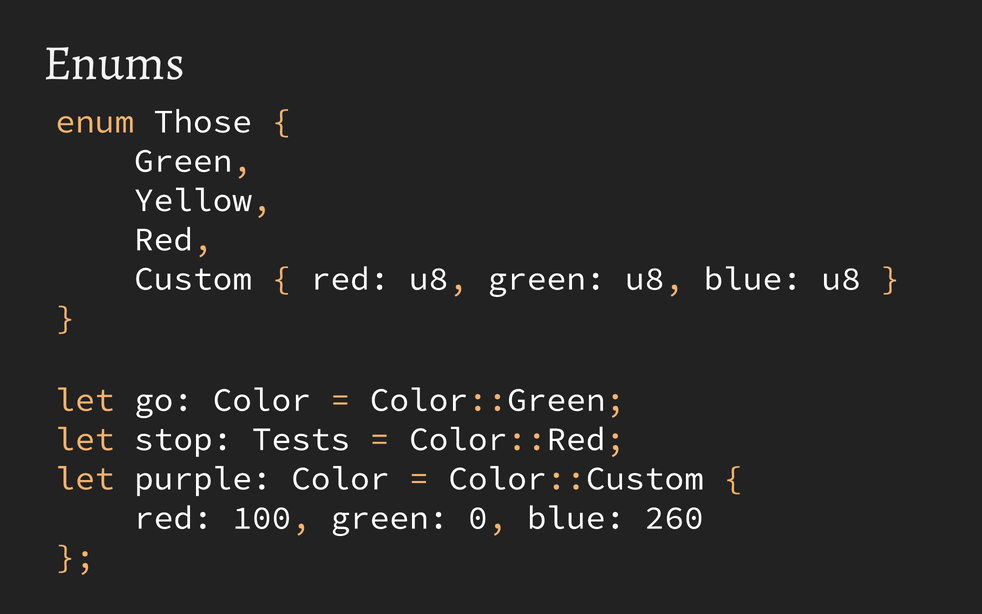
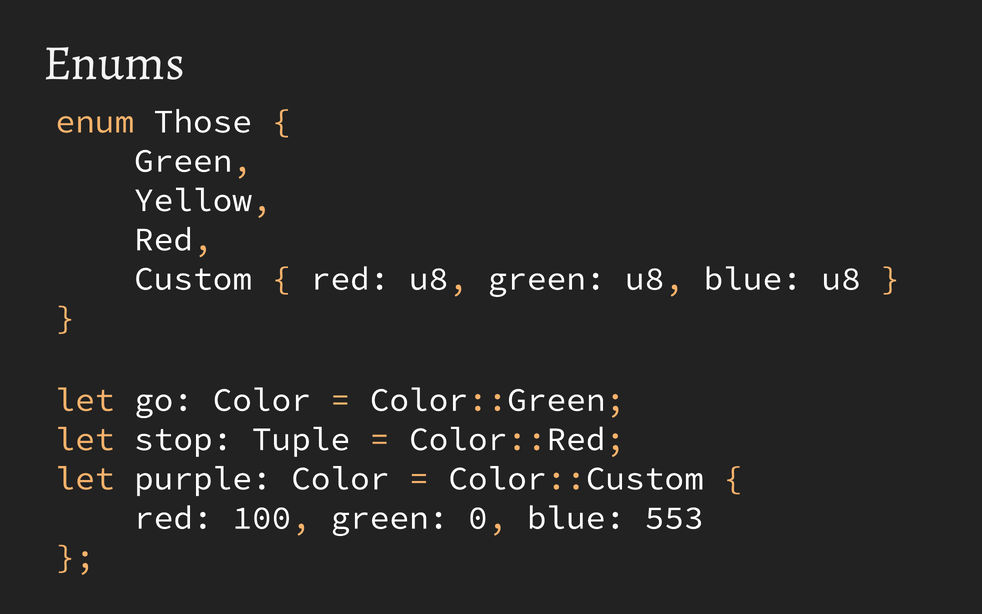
Tests: Tests -> Tuple
260: 260 -> 553
